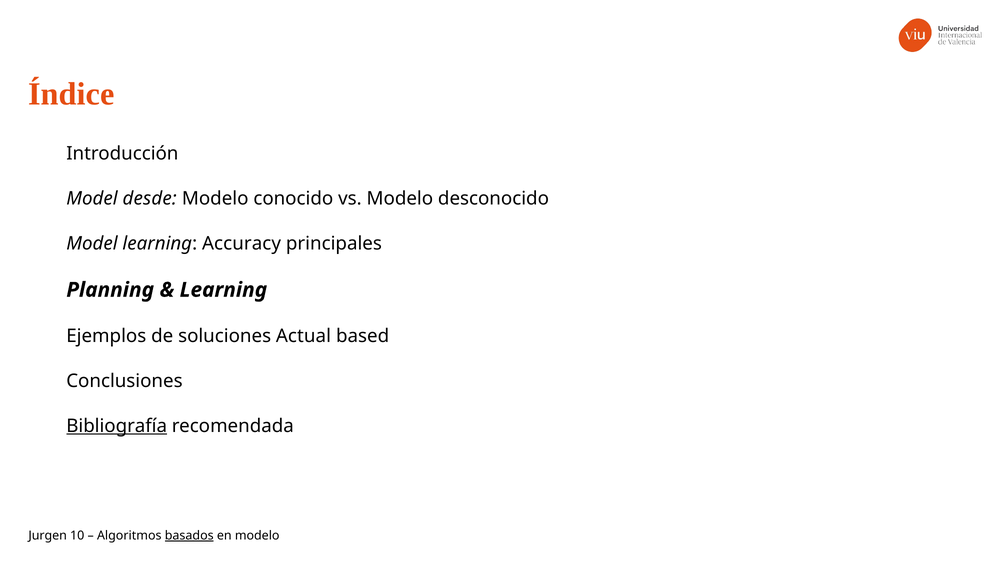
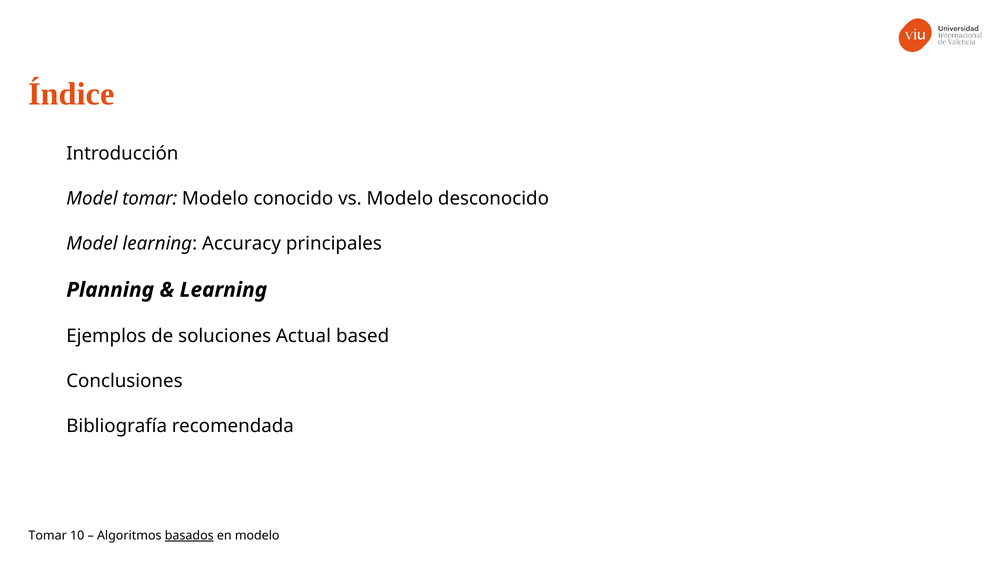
Model desde: desde -> tomar
Bibliografía underline: present -> none
Jurgen at (48, 536): Jurgen -> Tomar
